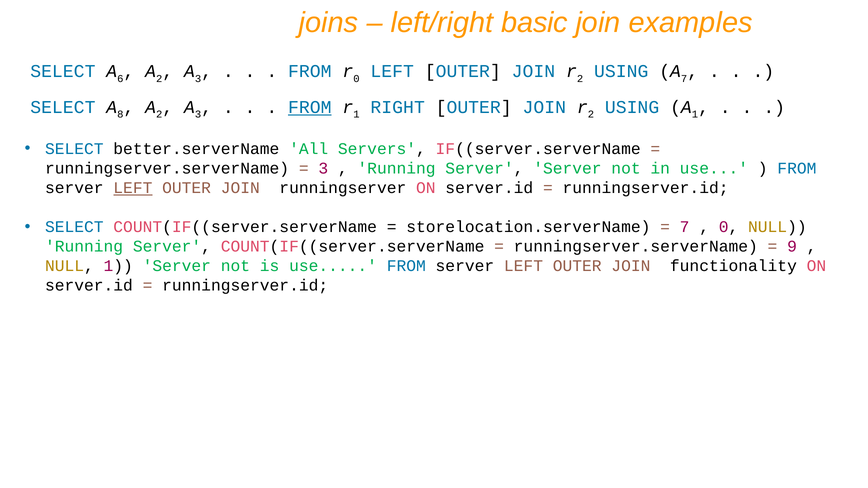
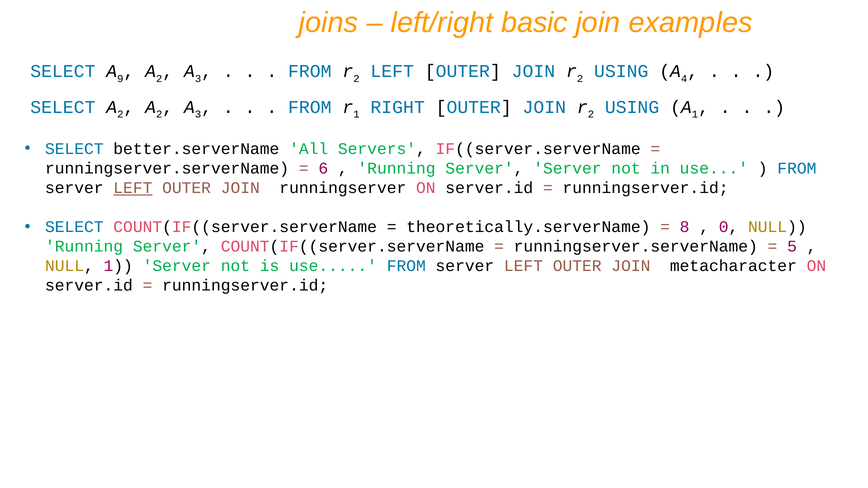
6: 6 -> 9
0 at (356, 79): 0 -> 2
7 at (684, 79): 7 -> 4
8 at (120, 114): 8 -> 2
FROM at (310, 107) underline: present -> none
3 at (323, 169): 3 -> 6
storelocation.serverName: storelocation.serverName -> theoretically.serverName
7 at (685, 227): 7 -> 8
9: 9 -> 5
functionality: functionality -> metacharacter
